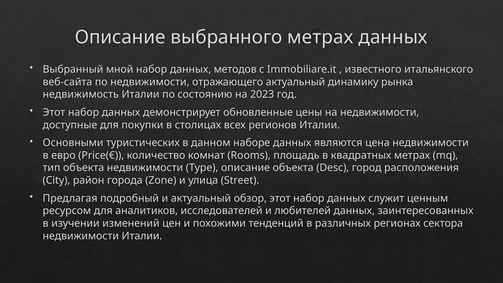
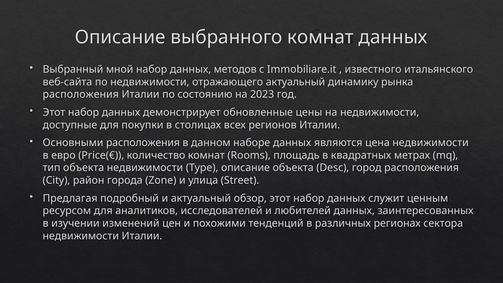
выбранного метрах: метрах -> комнат
недвижимость at (81, 94): недвижимость -> расположения
Основными туристических: туристических -> расположения
